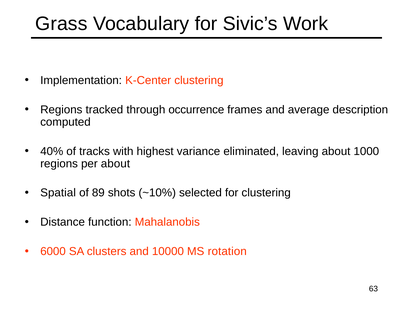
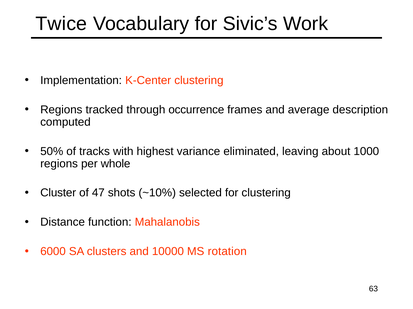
Grass: Grass -> Twice
40%: 40% -> 50%
per about: about -> whole
Spatial: Spatial -> Cluster
89: 89 -> 47
